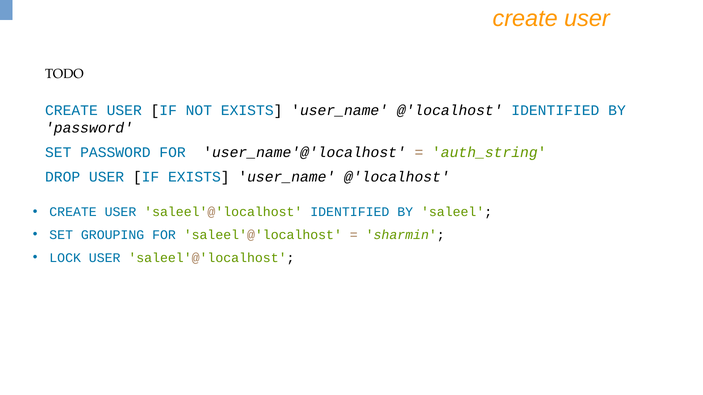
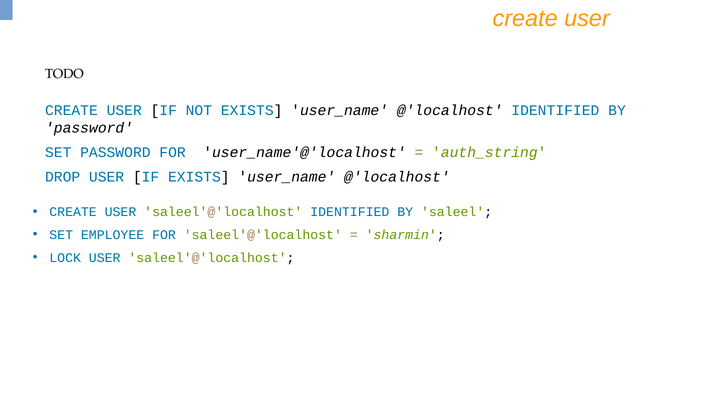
GROUPING: GROUPING -> EMPLOYEE
